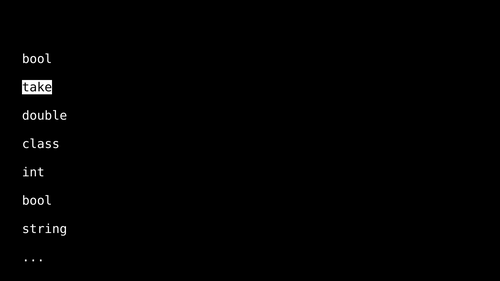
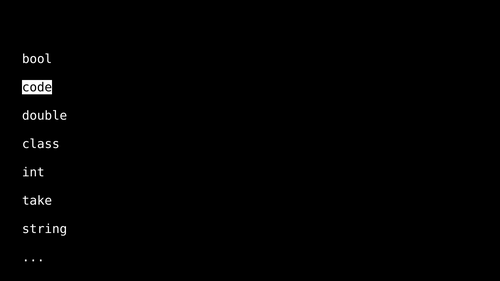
take: take -> code
bool at (37, 201): bool -> take
